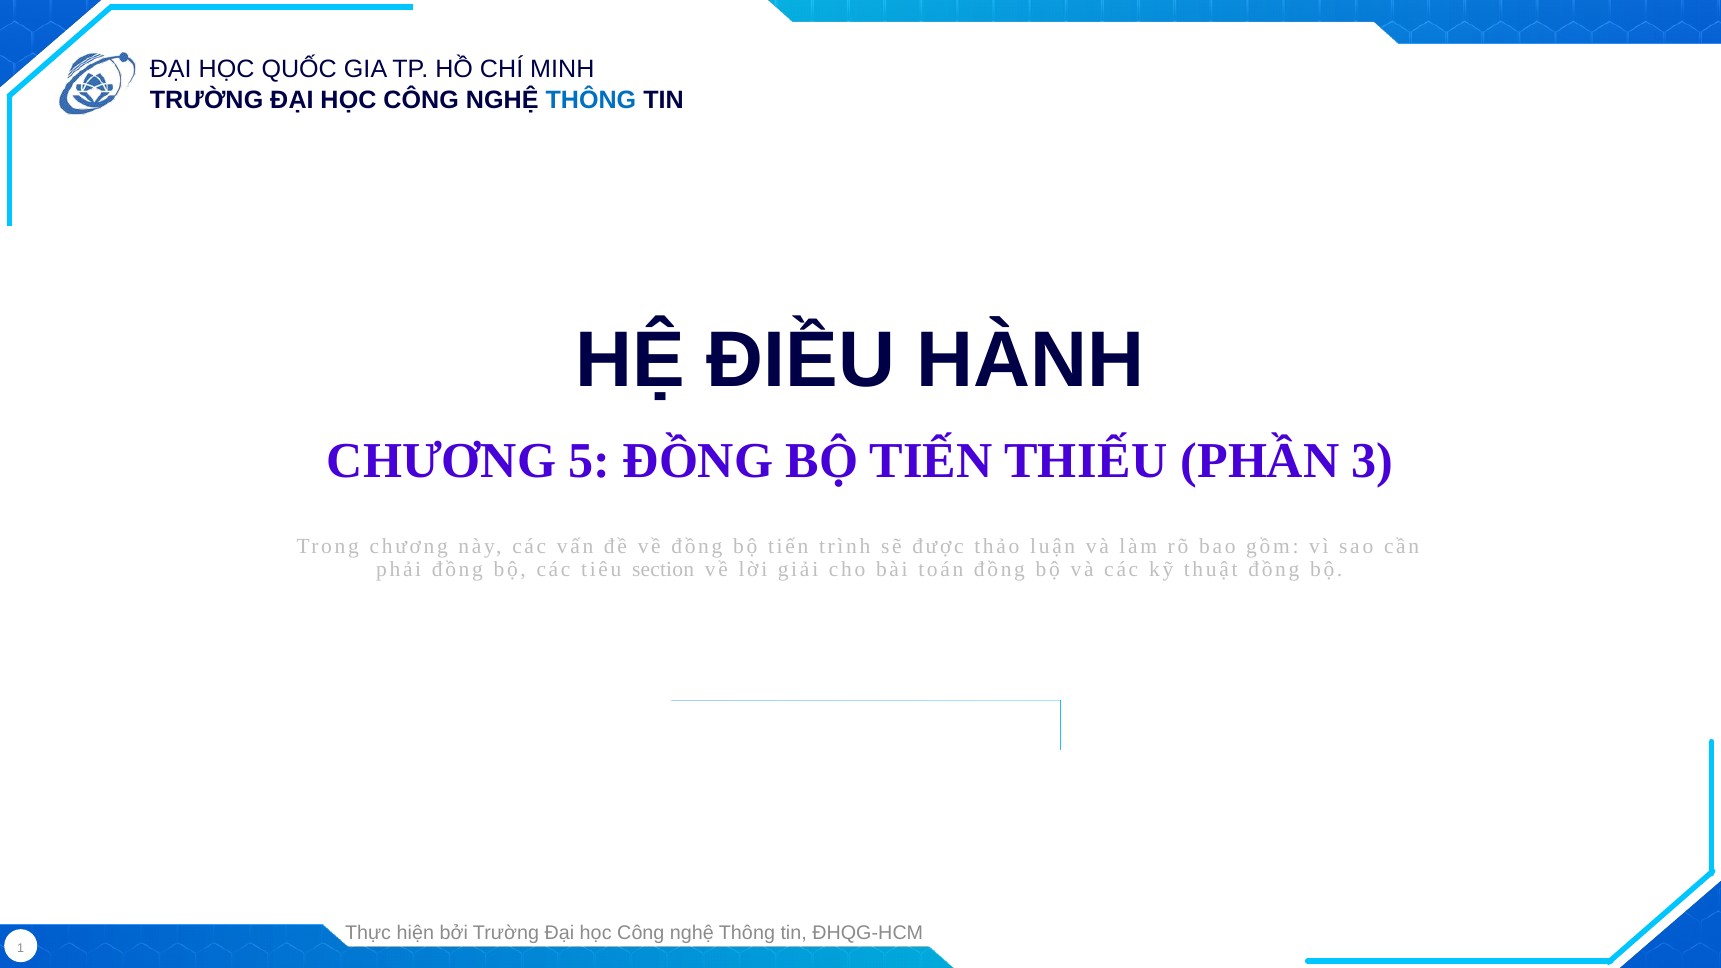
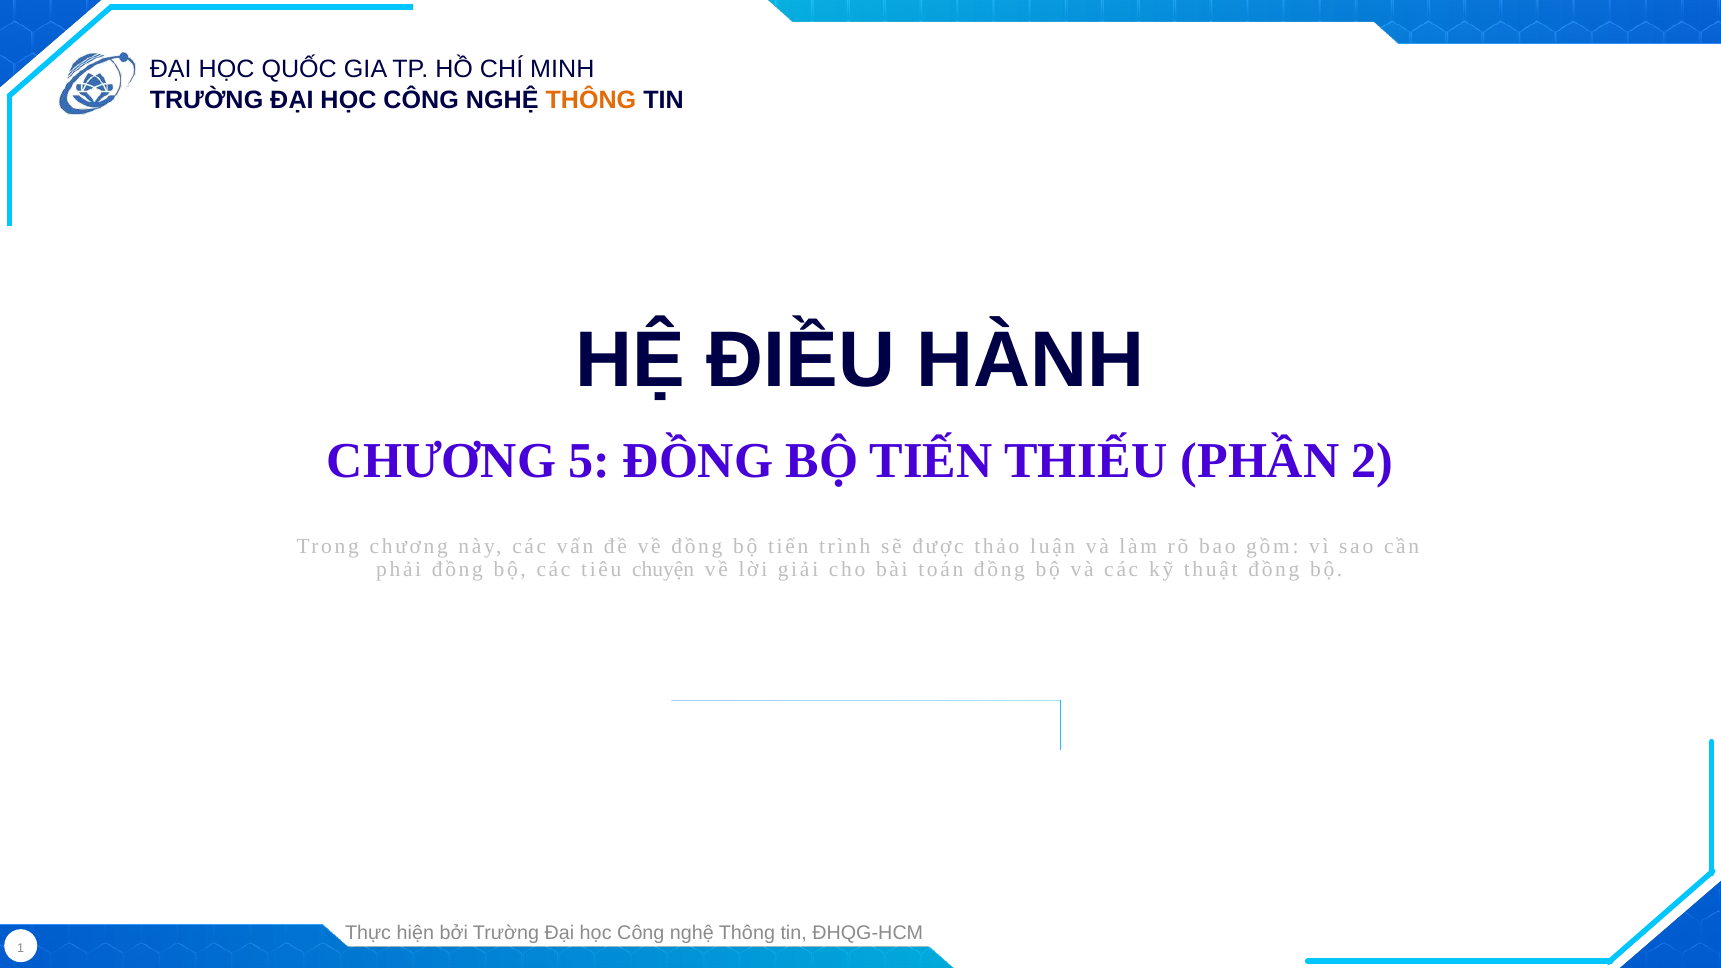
THÔNG at (591, 100) colour: blue -> orange
3: 3 -> 2
section: section -> chuyện
